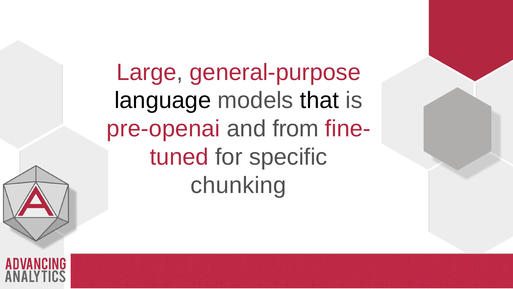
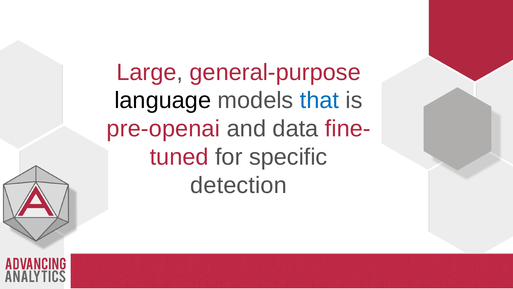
that colour: black -> blue
from: from -> data
chunking: chunking -> detection
